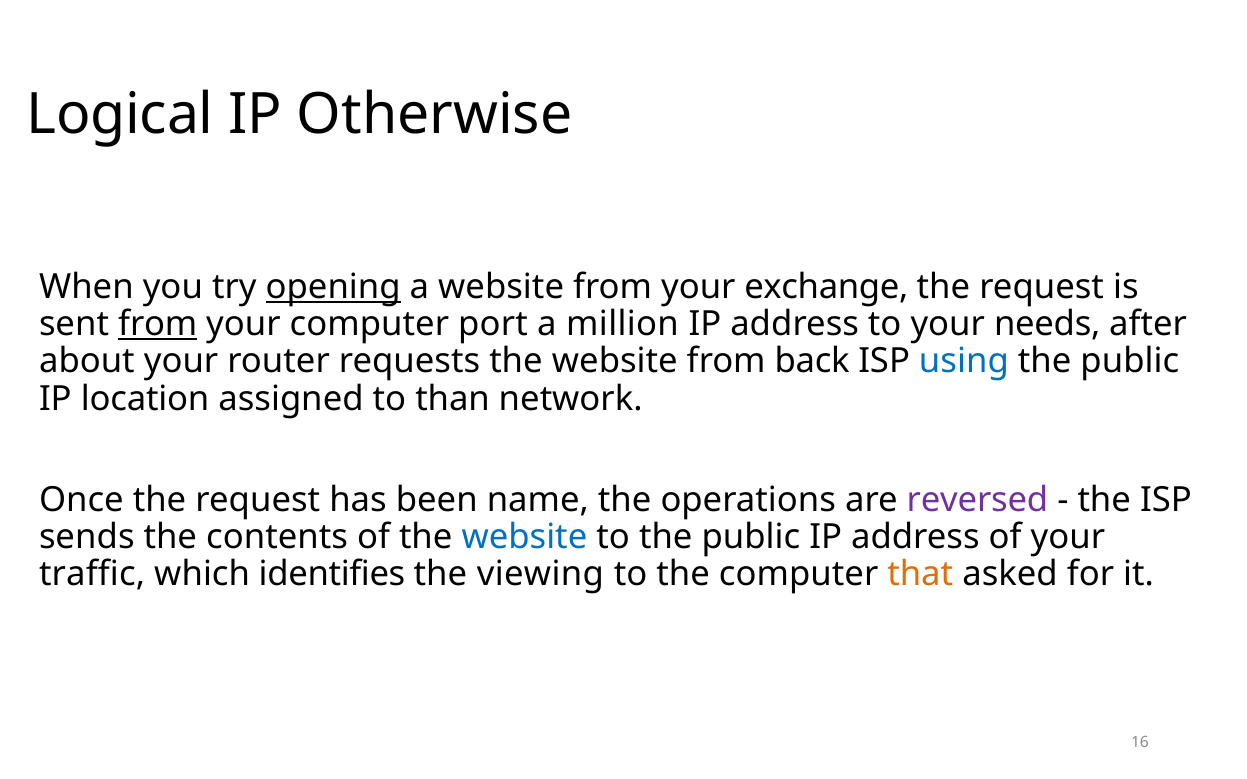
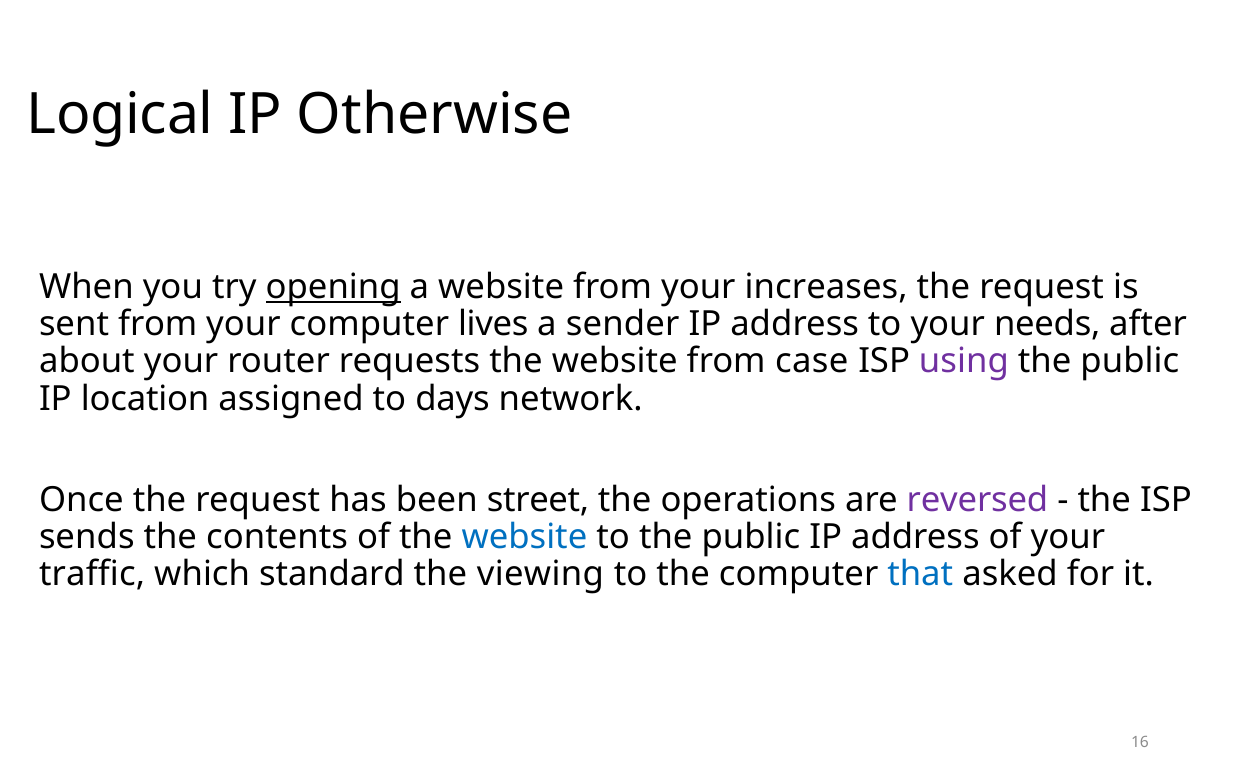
exchange: exchange -> increases
from at (158, 324) underline: present -> none
port: port -> lives
million: million -> sender
back: back -> case
using colour: blue -> purple
than: than -> days
name: name -> street
identifies: identifies -> standard
that colour: orange -> blue
